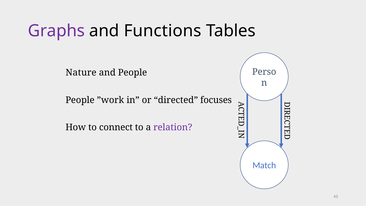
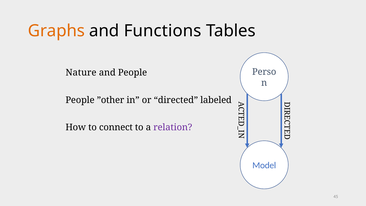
Graphs colour: purple -> orange
”work: ”work -> ”other
focuses: focuses -> labeled
Match: Match -> Model
